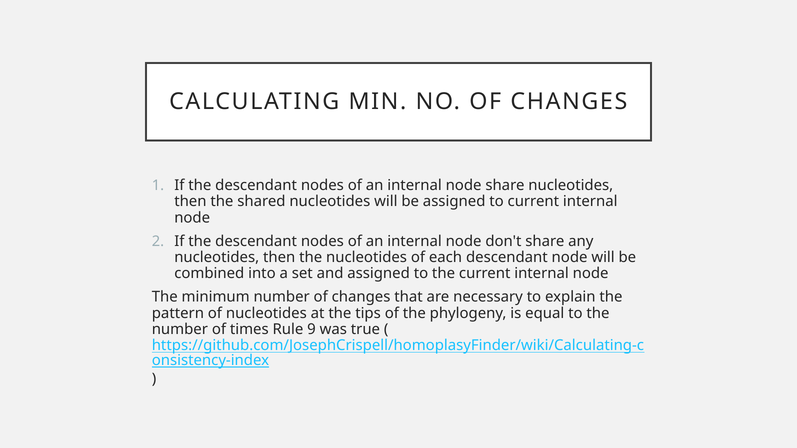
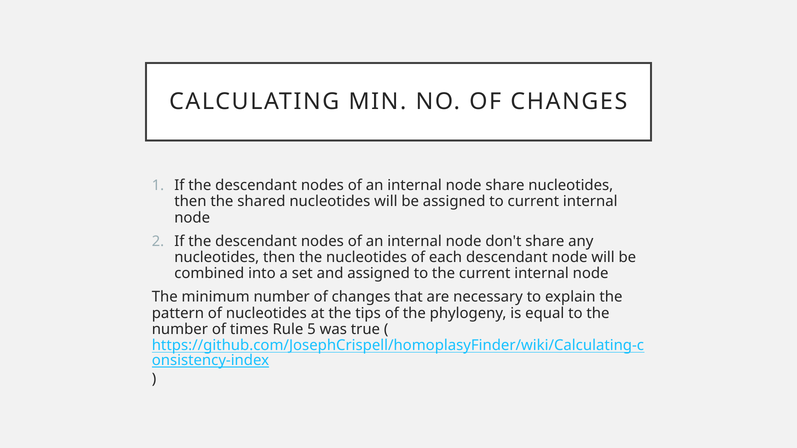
9: 9 -> 5
